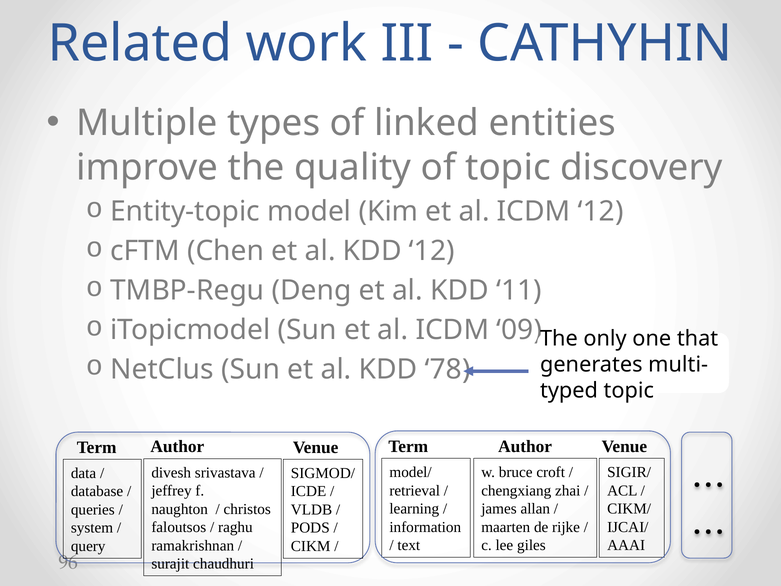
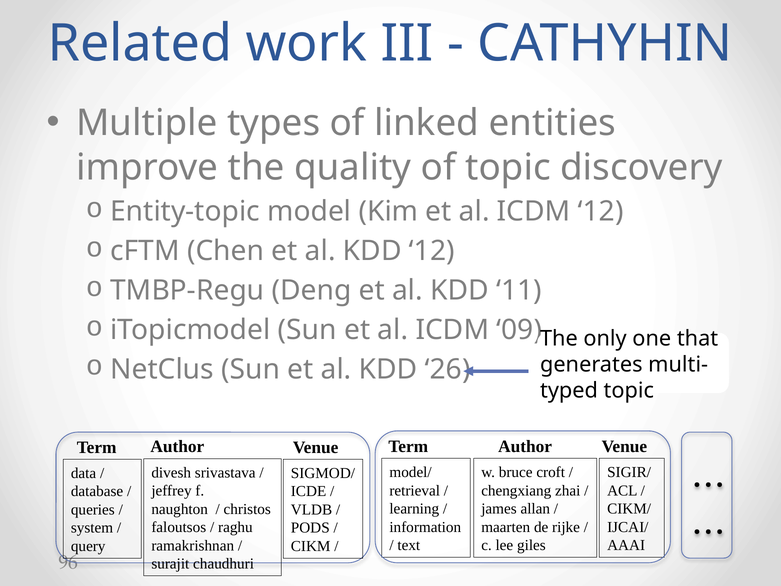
78: 78 -> 26
